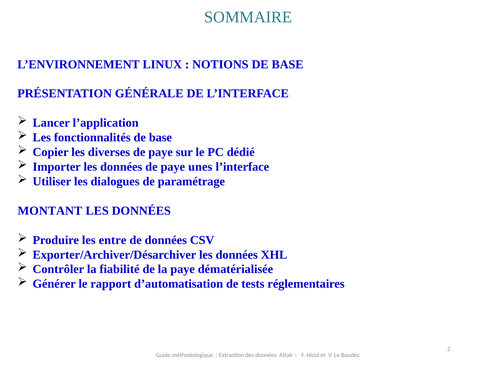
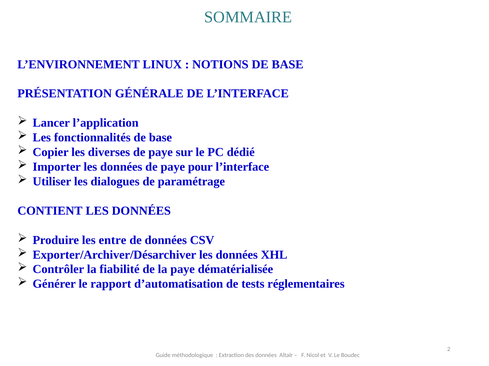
unes: unes -> pour
MONTANT: MONTANT -> CONTIENT
